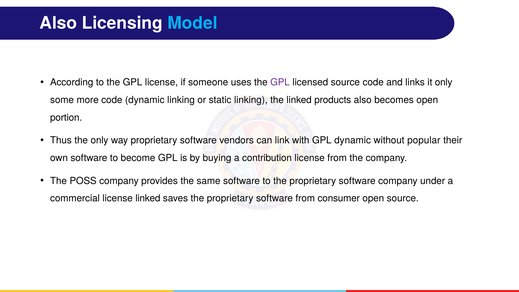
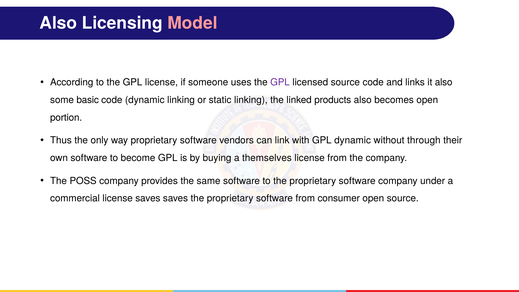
Model colour: light blue -> pink
it only: only -> also
more: more -> basic
popular: popular -> through
contribution: contribution -> themselves
license linked: linked -> saves
